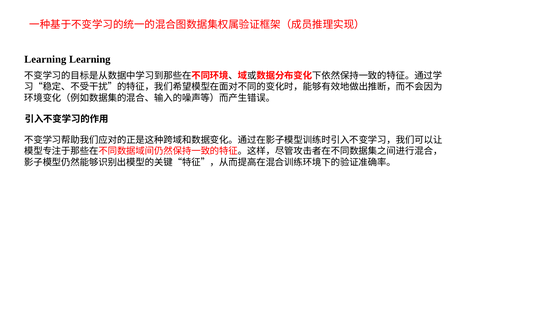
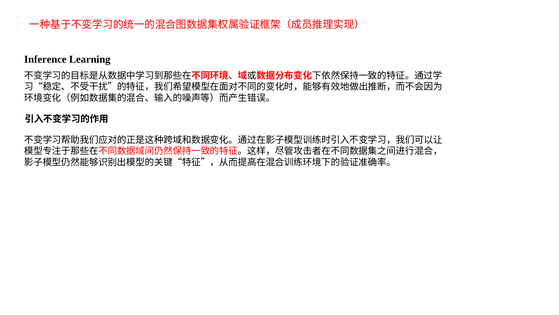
Learning at (45, 59): Learning -> Inference
